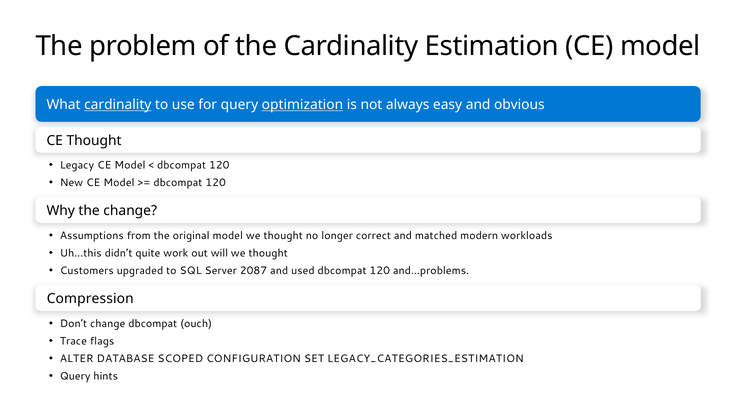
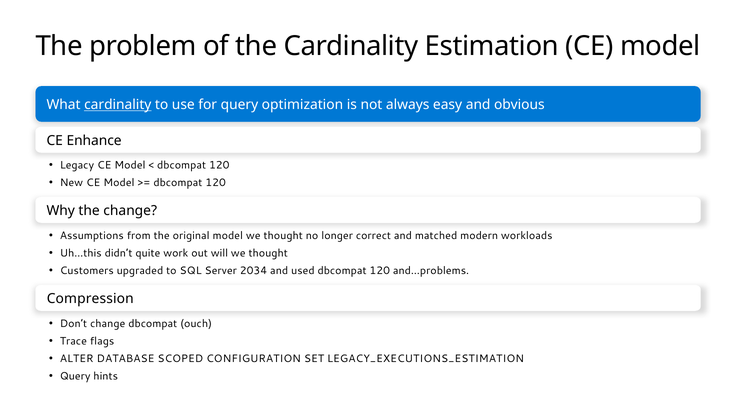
optimization underline: present -> none
CE Thought: Thought -> Enhance
2087: 2087 -> 2034
LEGACY_CATEGORIES_ESTIMATION: LEGACY_CATEGORIES_ESTIMATION -> LEGACY_EXECUTIONS_ESTIMATION
